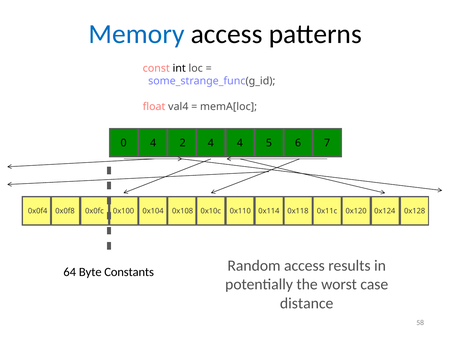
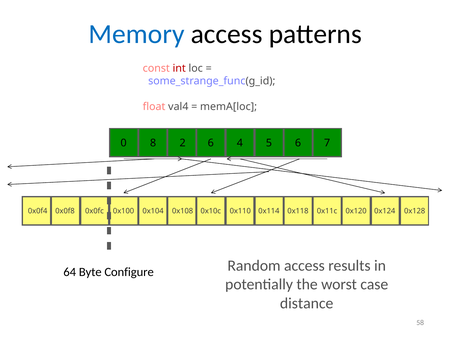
int colour: black -> red
0 4: 4 -> 8
2 4: 4 -> 6
Constants: Constants -> Configure
